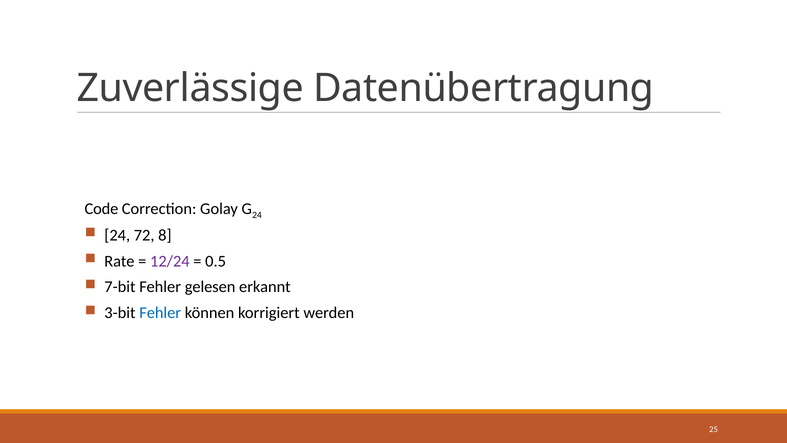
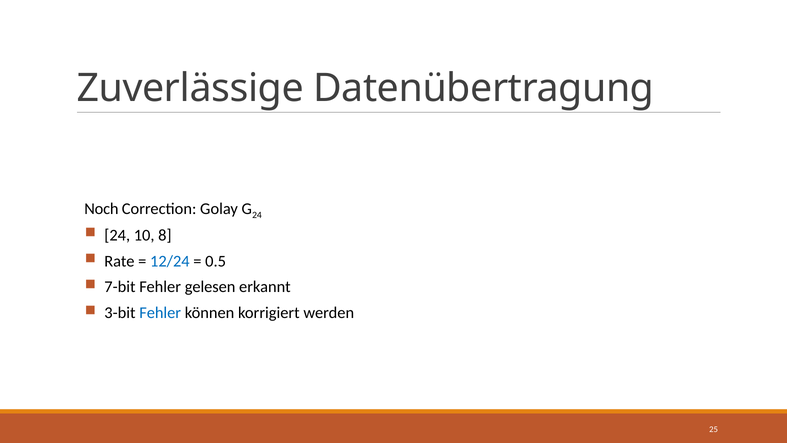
Code: Code -> Noch
72: 72 -> 10
12/24 colour: purple -> blue
